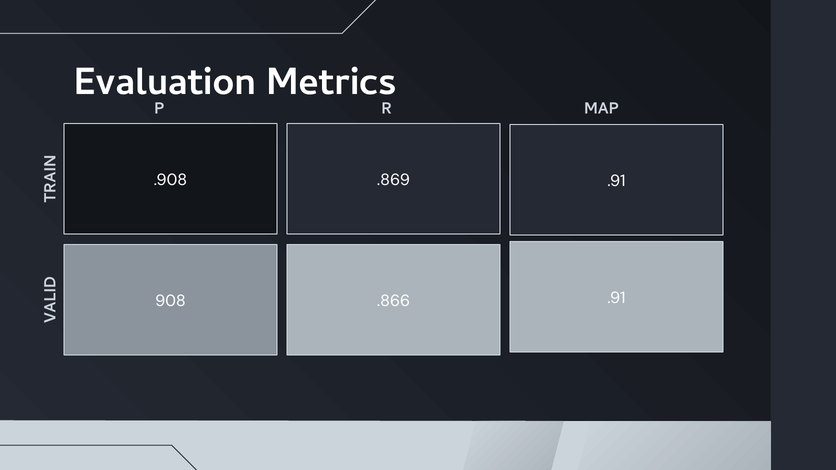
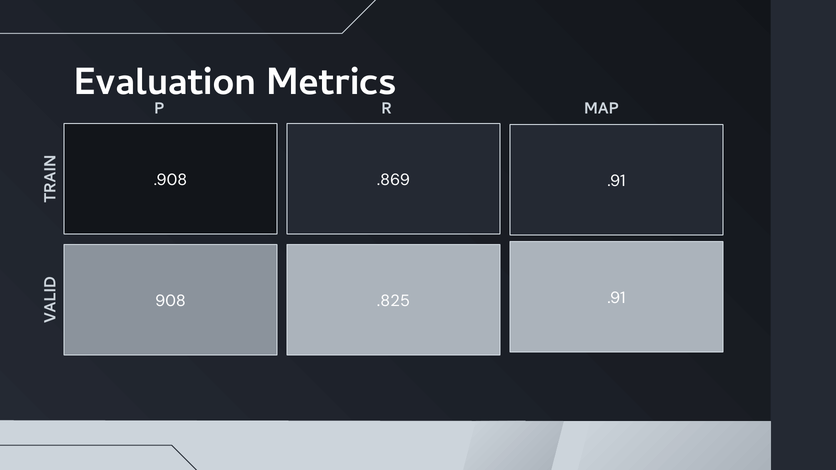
.866: .866 -> .825
